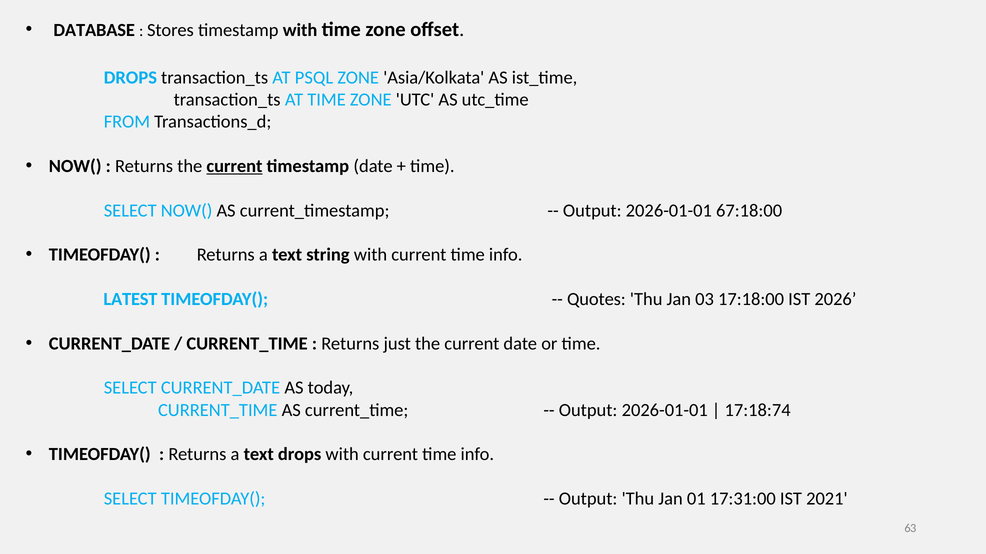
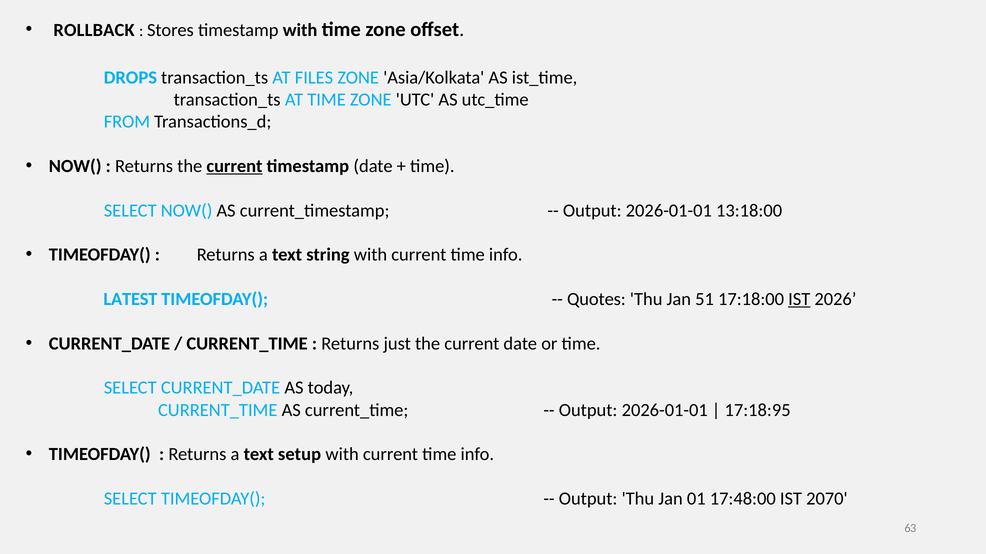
DATABASE: DATABASE -> ROLLBACK
PSQL: PSQL -> FILES
67:18:00: 67:18:00 -> 13:18:00
03: 03 -> 51
IST at (799, 299) underline: none -> present
17:18:74: 17:18:74 -> 17:18:95
text drops: drops -> setup
17:31:00: 17:31:00 -> 17:48:00
2021: 2021 -> 2070
